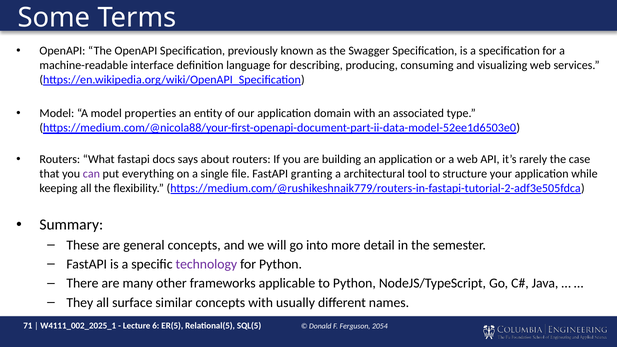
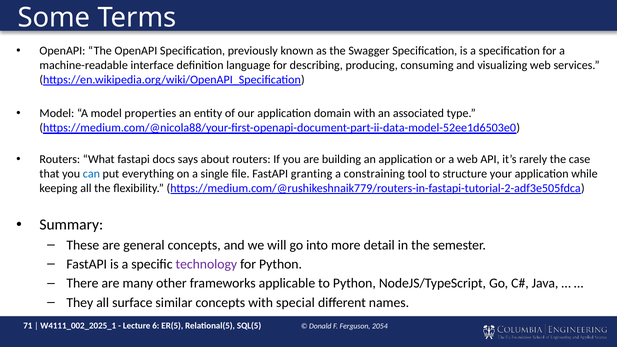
can colour: purple -> blue
architectural: architectural -> constraining
usually: usually -> special
